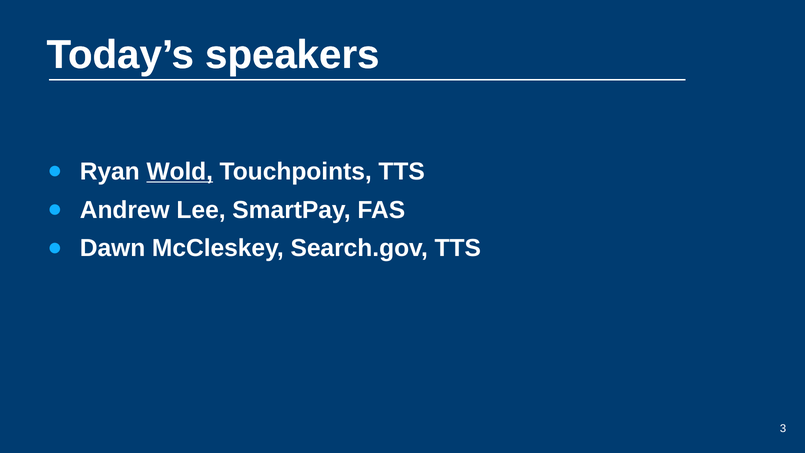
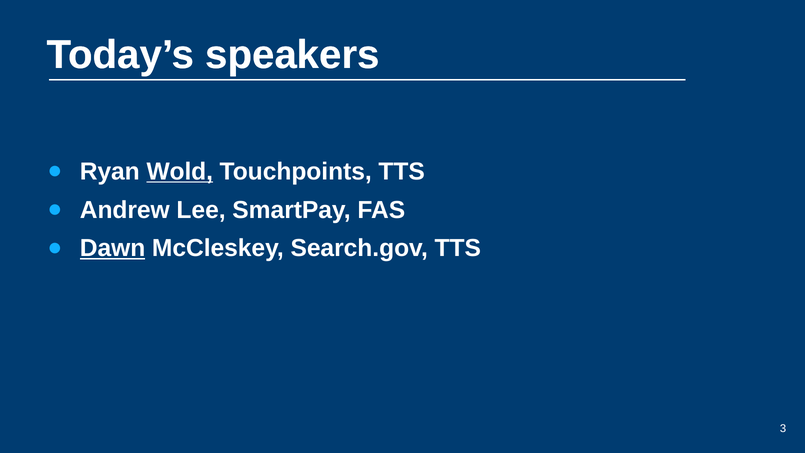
Dawn underline: none -> present
